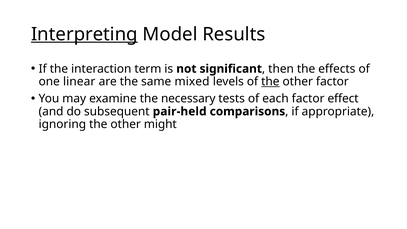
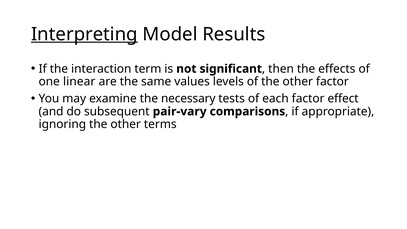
mixed: mixed -> values
the at (270, 82) underline: present -> none
pair-held: pair-held -> pair-vary
might: might -> terms
